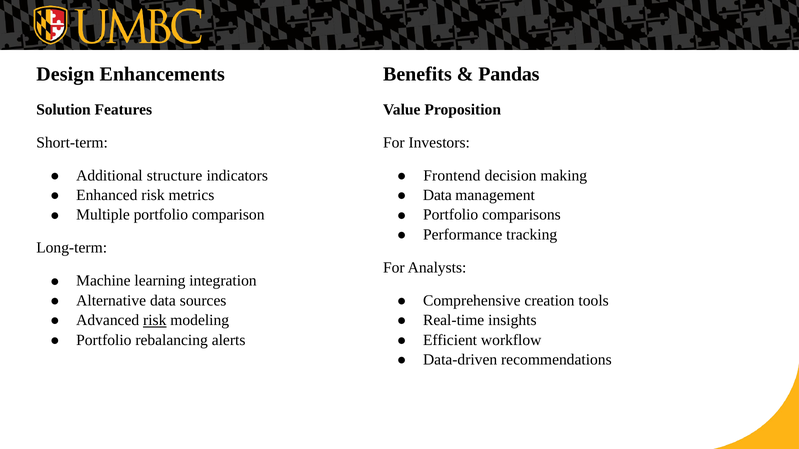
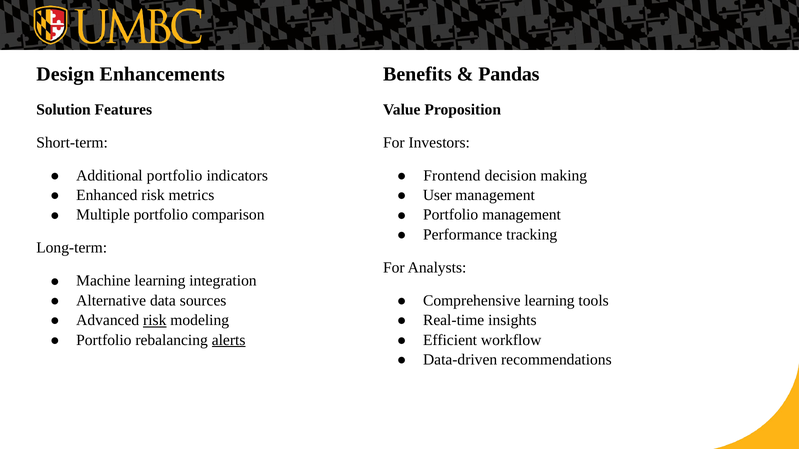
Additional structure: structure -> portfolio
Data at (437, 195): Data -> User
Portfolio comparisons: comparisons -> management
Comprehensive creation: creation -> learning
alerts underline: none -> present
